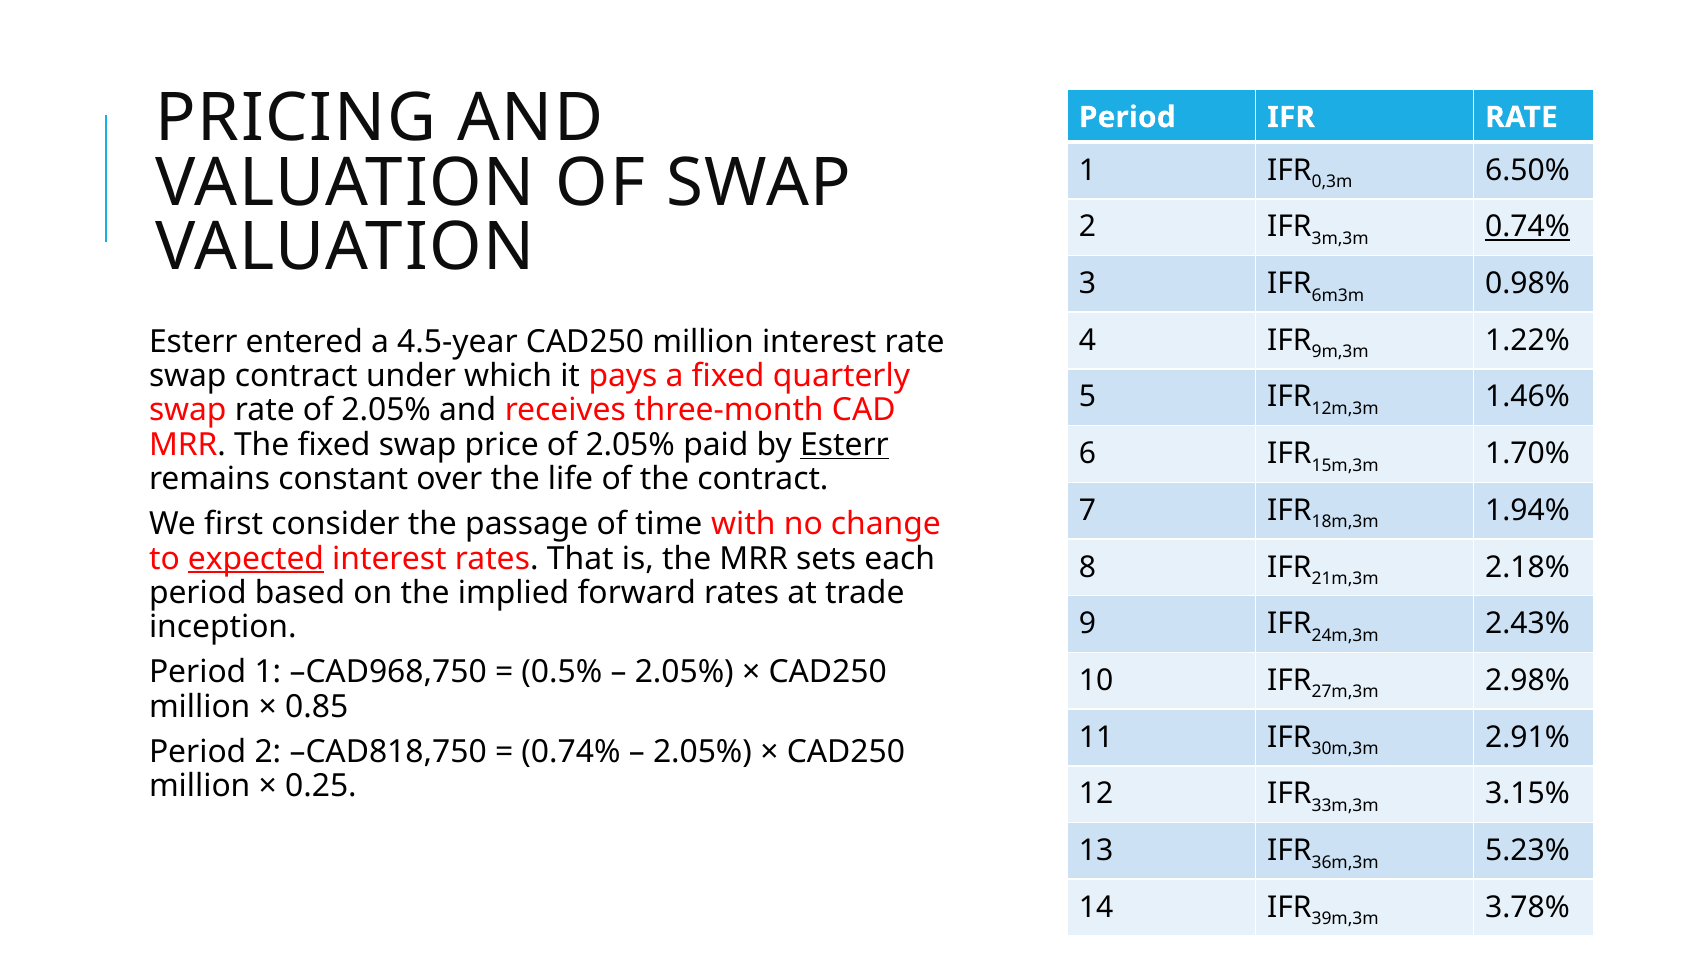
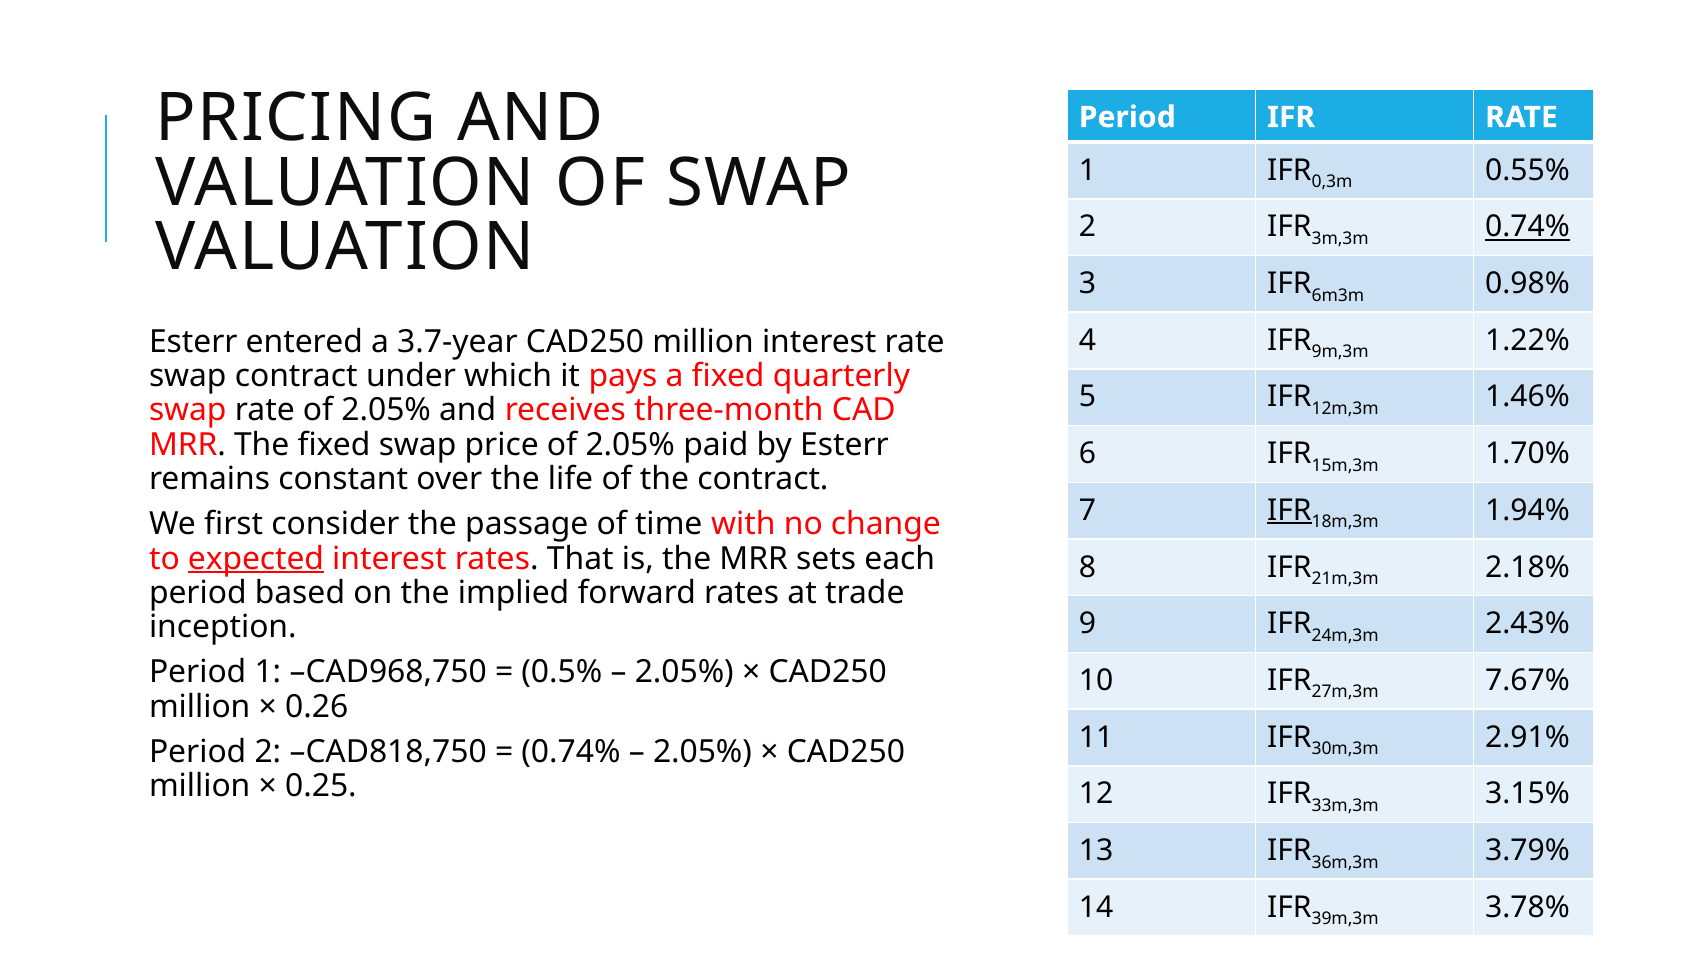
6.50%: 6.50% -> 0.55%
4.5-year: 4.5-year -> 3.7-year
Esterr at (845, 445) underline: present -> none
IFR at (1289, 510) underline: none -> present
2.98%: 2.98% -> 7.67%
0.85: 0.85 -> 0.26
5.23%: 5.23% -> 3.79%
